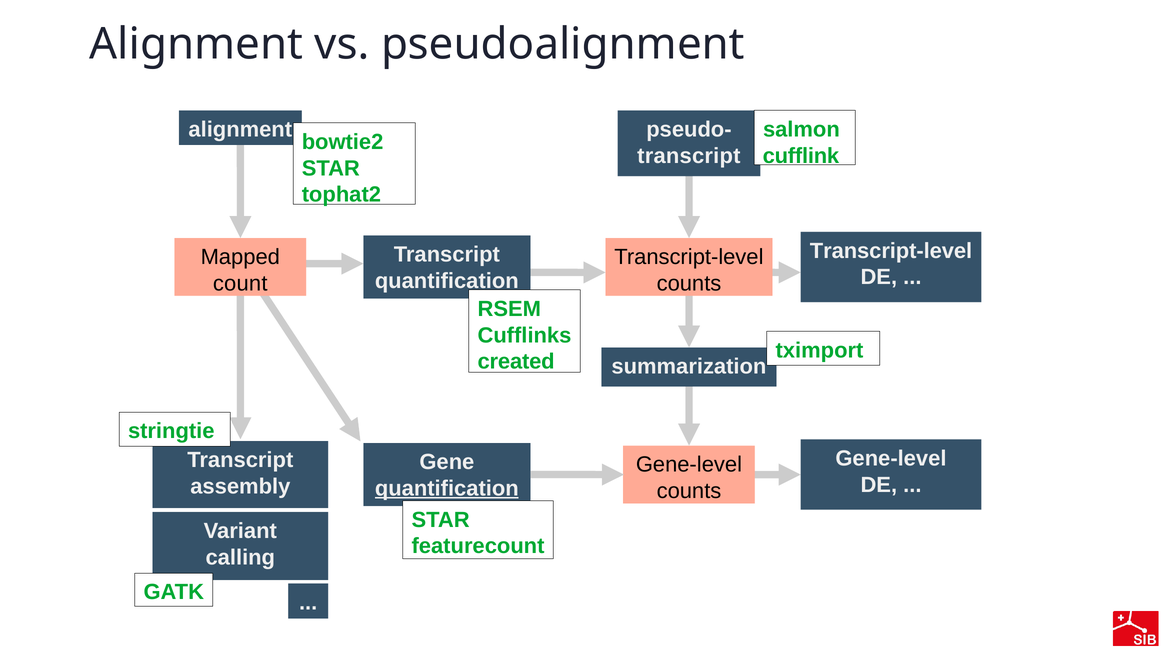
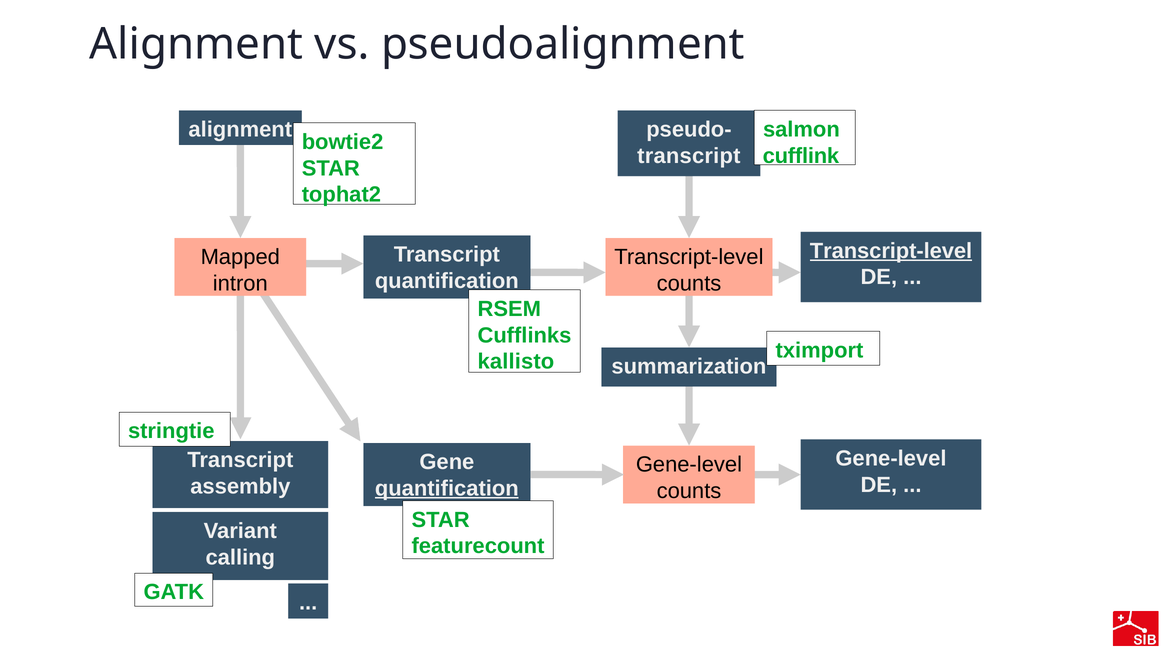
Transcript-level at (891, 251) underline: none -> present
count: count -> intron
created: created -> kallisto
